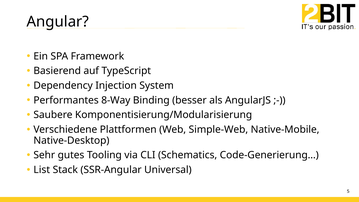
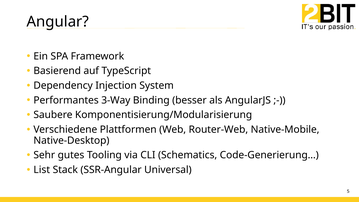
8-Way: 8-Way -> 3-Way
Simple-Web: Simple-Web -> Router-Web
